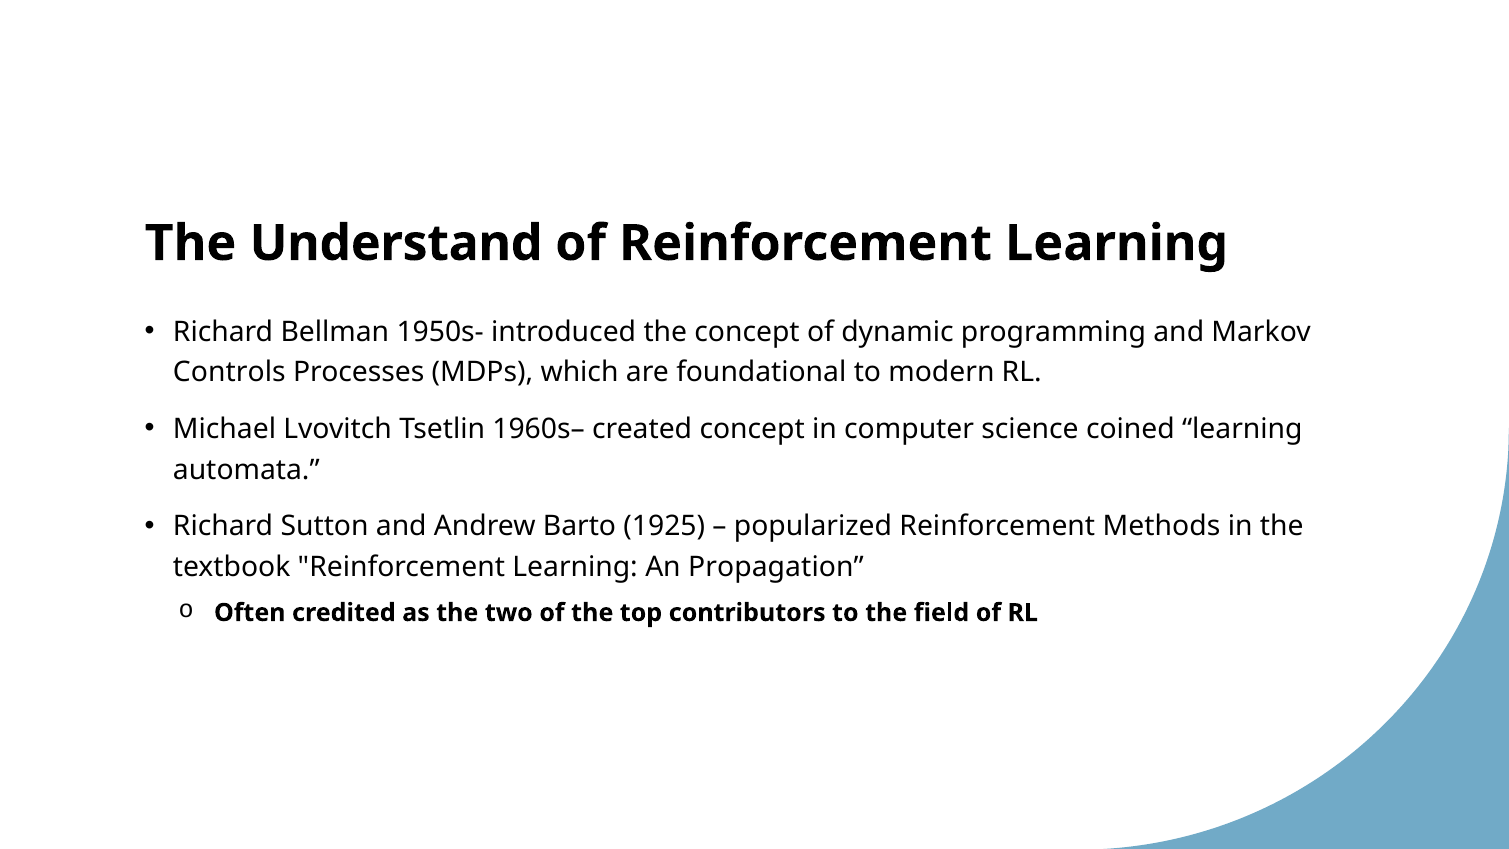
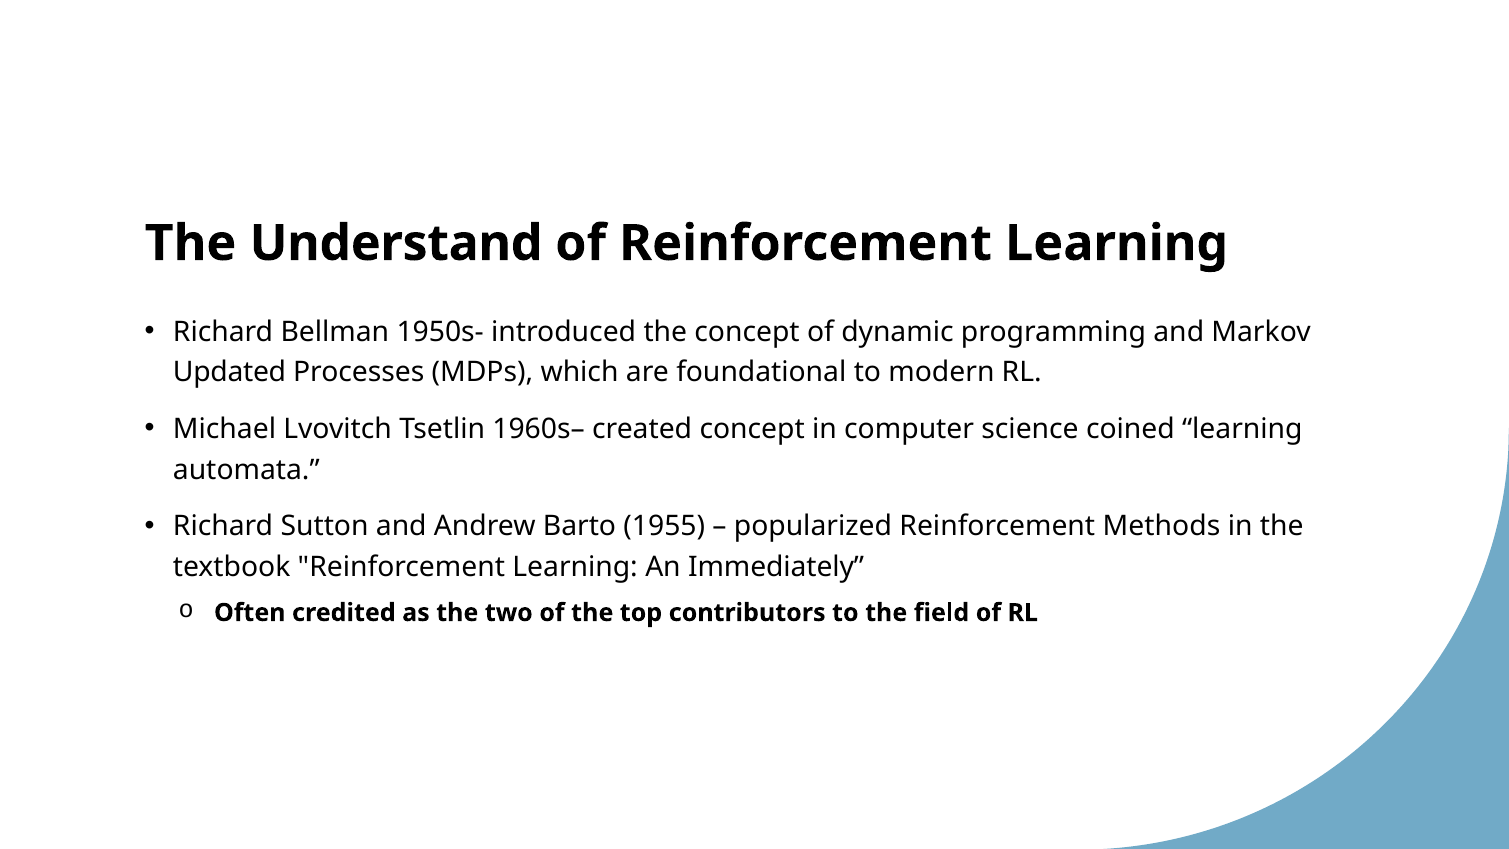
Controls: Controls -> Updated
1925: 1925 -> 1955
Propagation: Propagation -> Immediately
